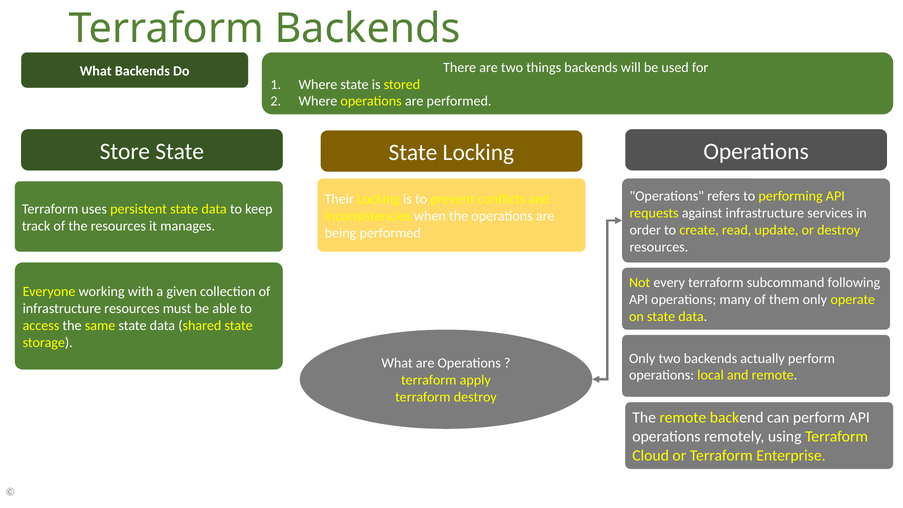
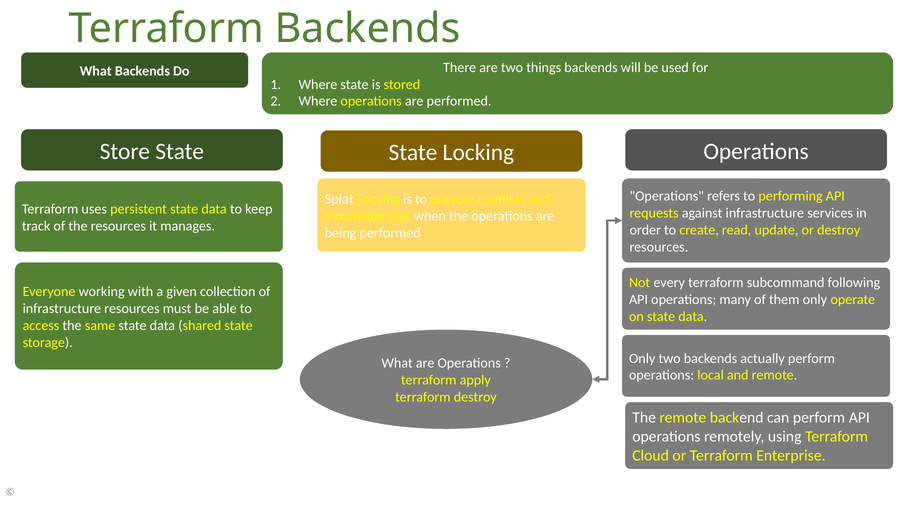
Their: Their -> Splat
